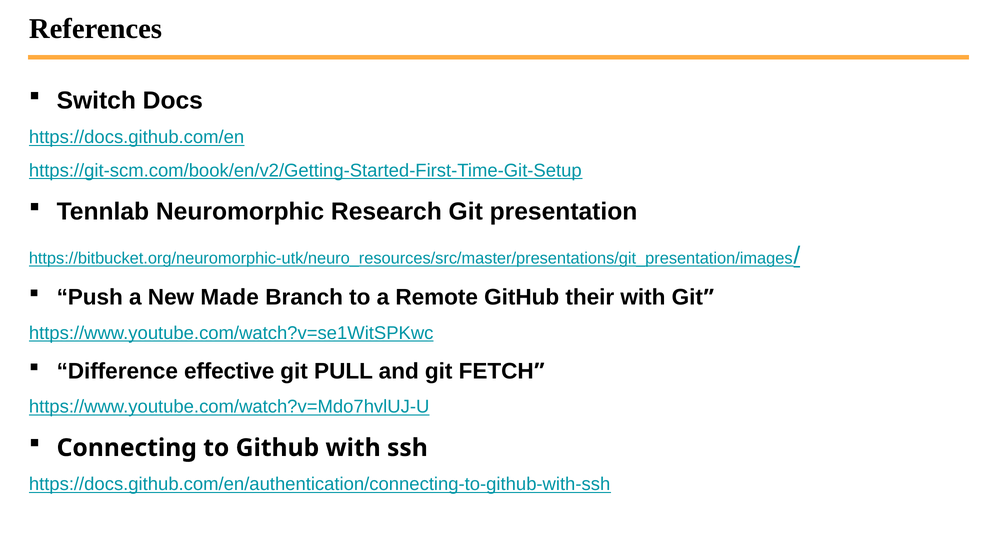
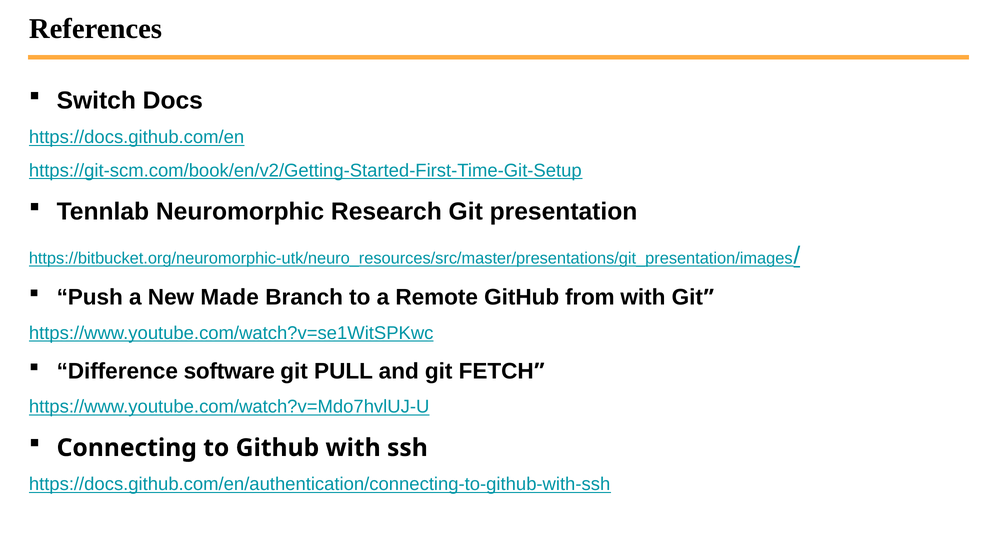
their: their -> from
effective: effective -> software
